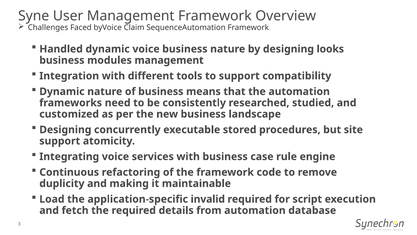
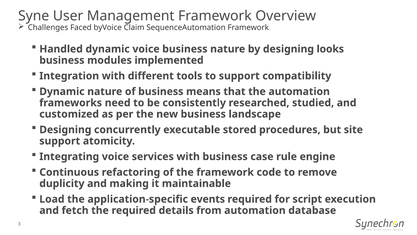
modules management: management -> implemented
invalid: invalid -> events
